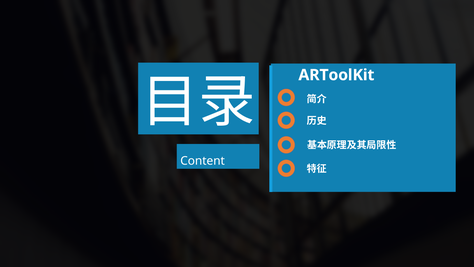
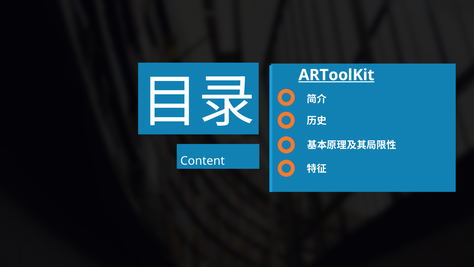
ARToolKit underline: none -> present
